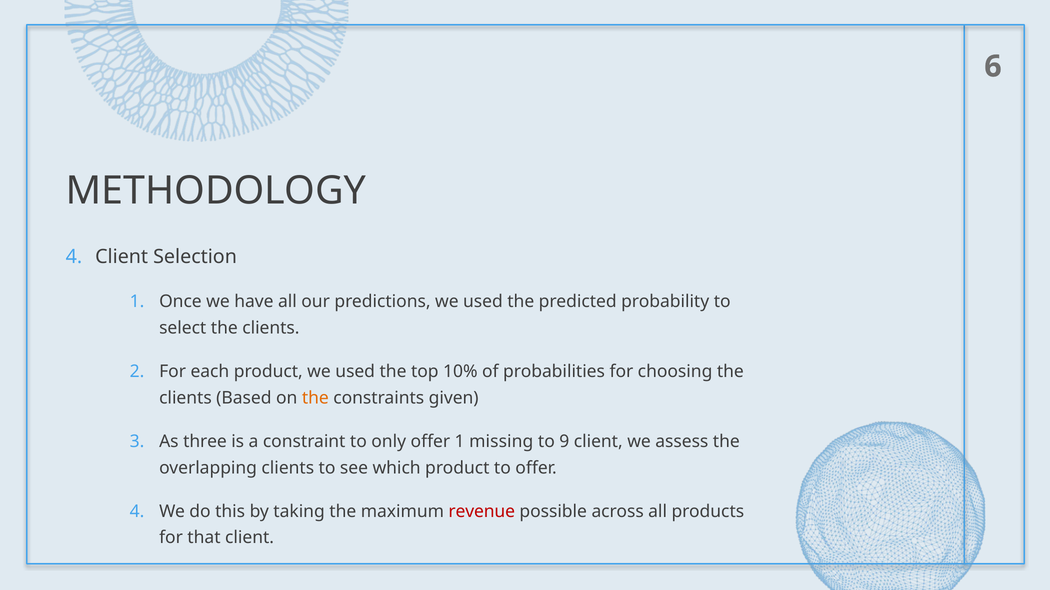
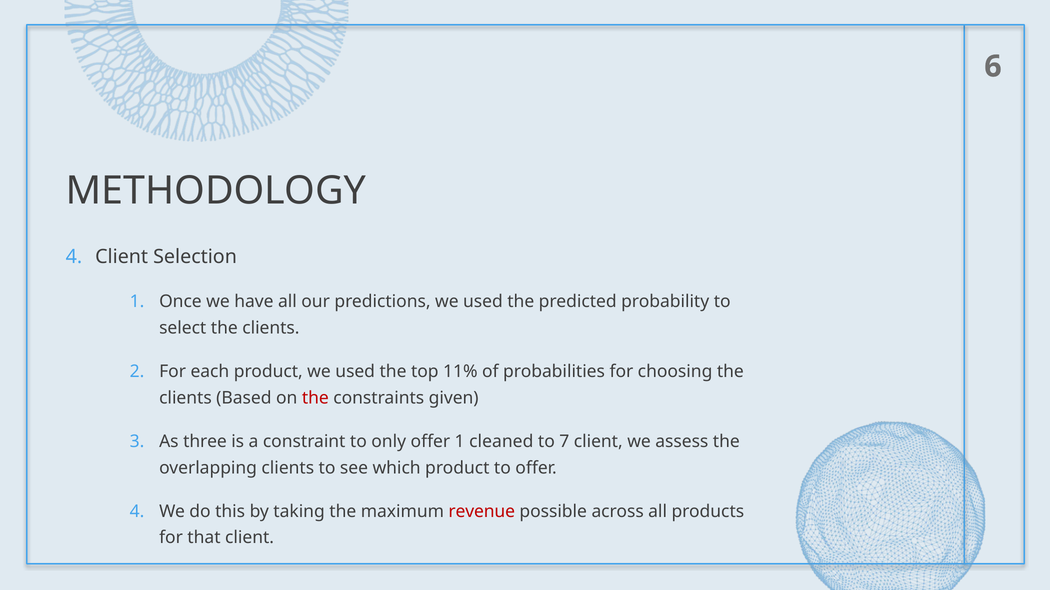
10%: 10% -> 11%
the at (315, 398) colour: orange -> red
missing: missing -> cleaned
9: 9 -> 7
